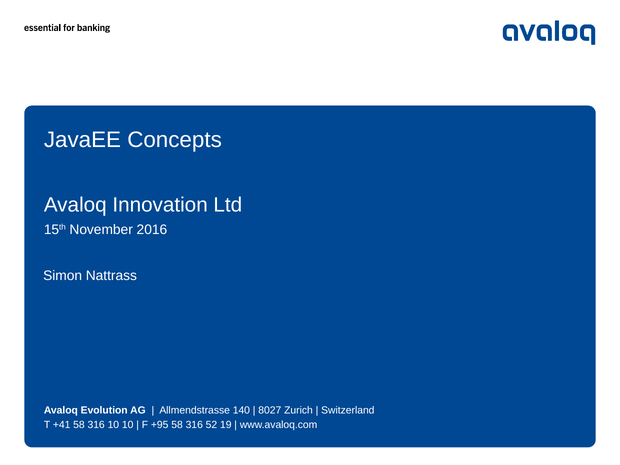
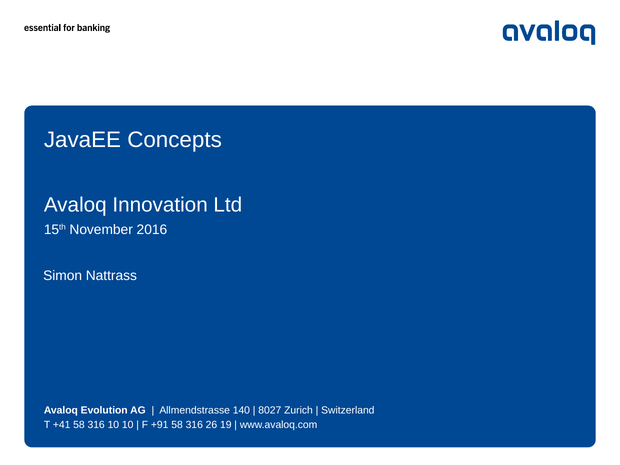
+95: +95 -> +91
52: 52 -> 26
